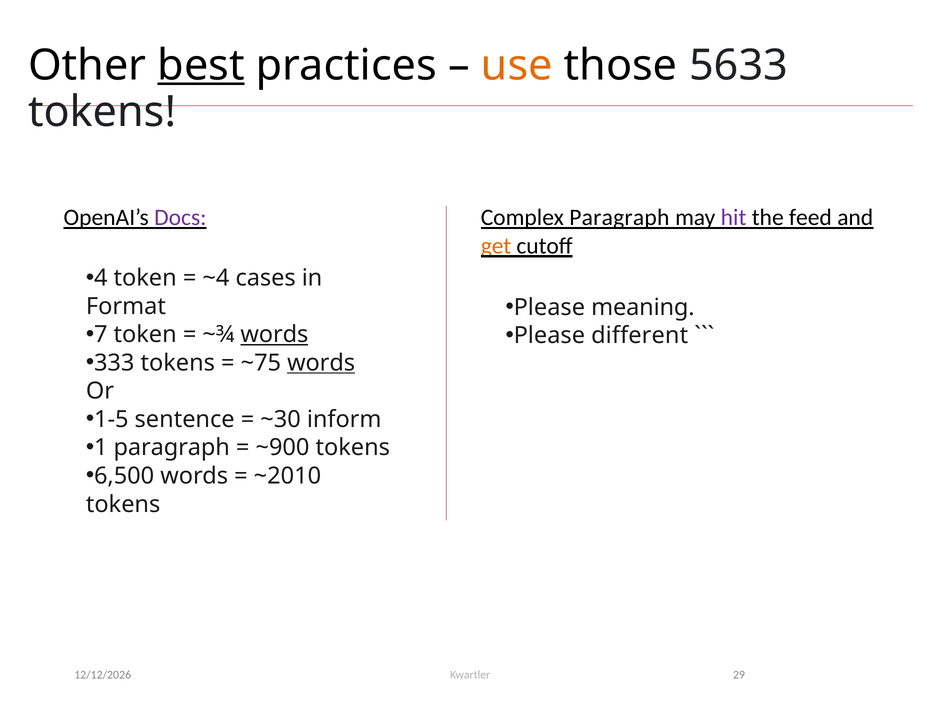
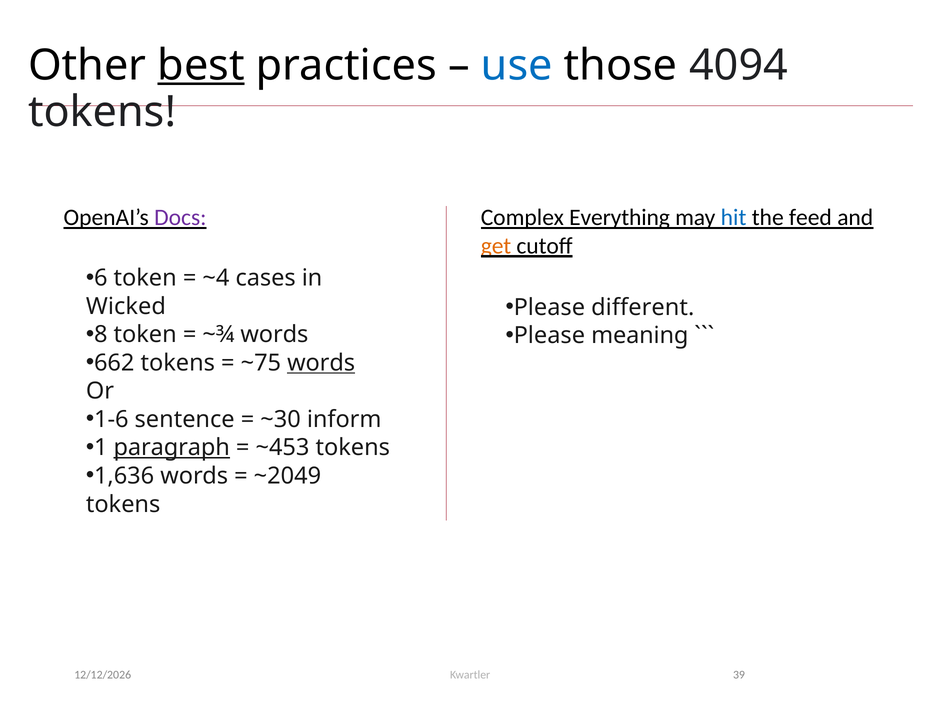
use colour: orange -> blue
5633: 5633 -> 4094
Complex Paragraph: Paragraph -> Everything
hit colour: purple -> blue
4: 4 -> 6
meaning: meaning -> different
Format: Format -> Wicked
7: 7 -> 8
words at (274, 335) underline: present -> none
different: different -> meaning
333: 333 -> 662
1-5: 1-5 -> 1-6
paragraph at (172, 448) underline: none -> present
~900: ~900 -> ~453
6,500: 6,500 -> 1,636
~2010: ~2010 -> ~2049
29: 29 -> 39
